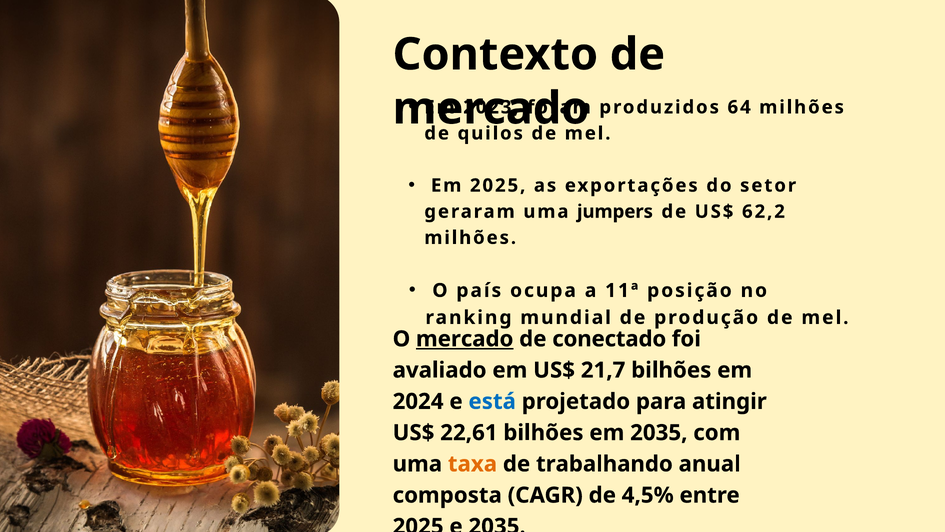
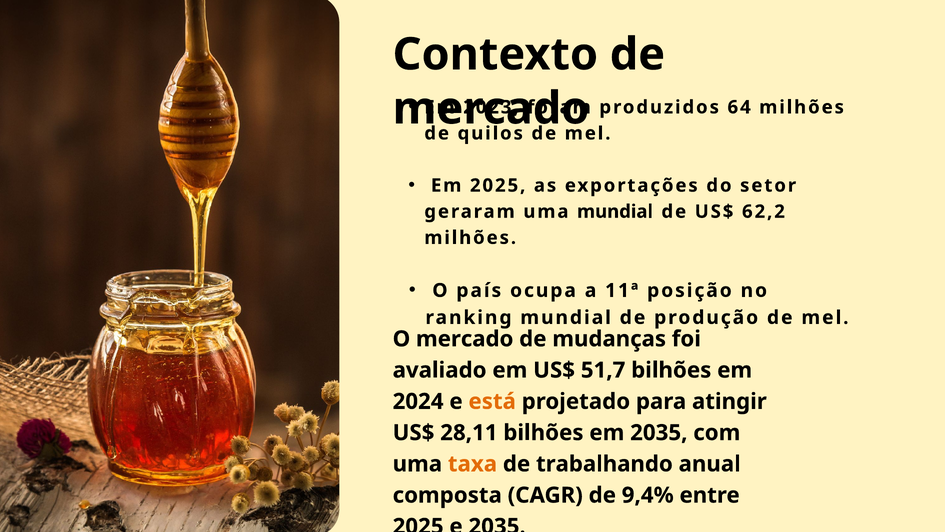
uma jumpers: jumpers -> mundial
mercado at (465, 339) underline: present -> none
conectado: conectado -> mudanças
21,7: 21,7 -> 51,7
está colour: blue -> orange
22,61: 22,61 -> 28,11
4,5%: 4,5% -> 9,4%
